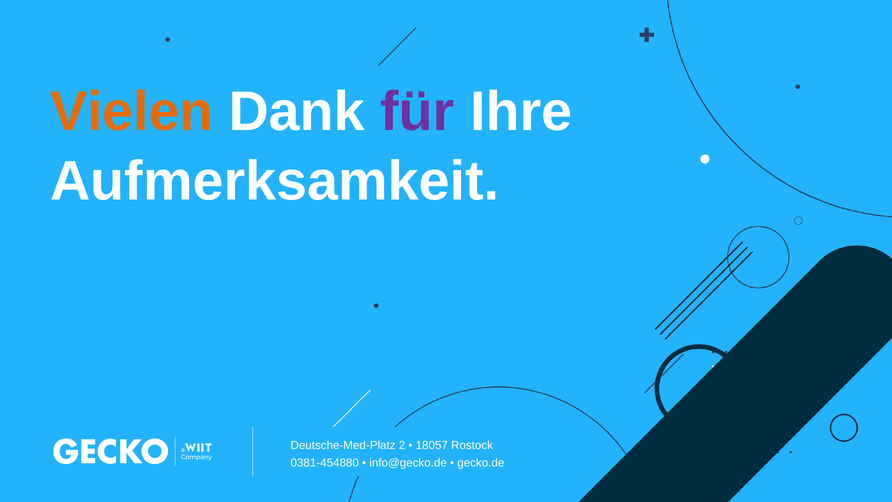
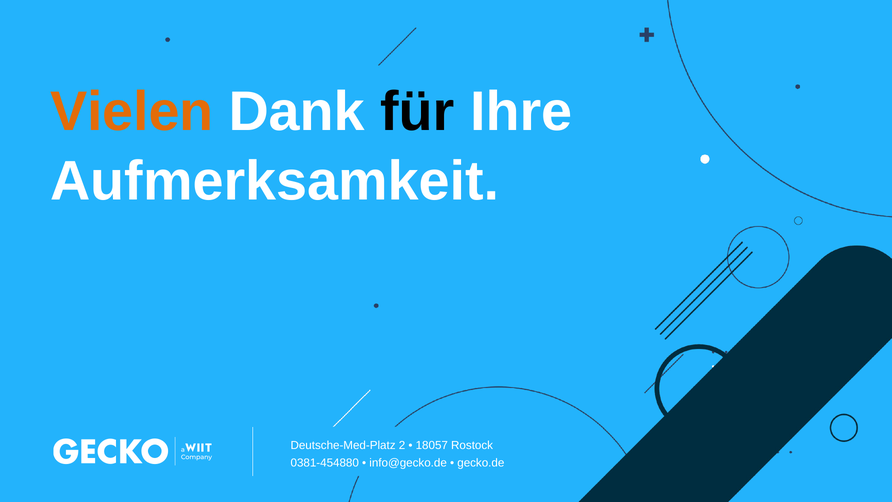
für colour: purple -> black
